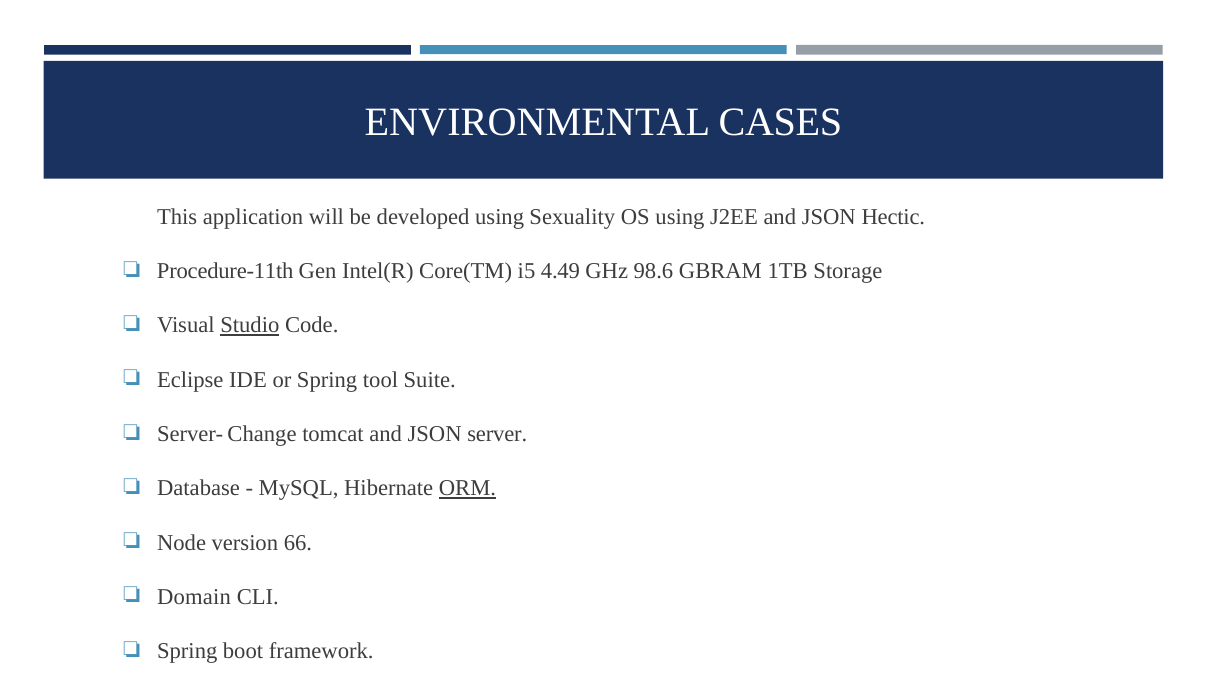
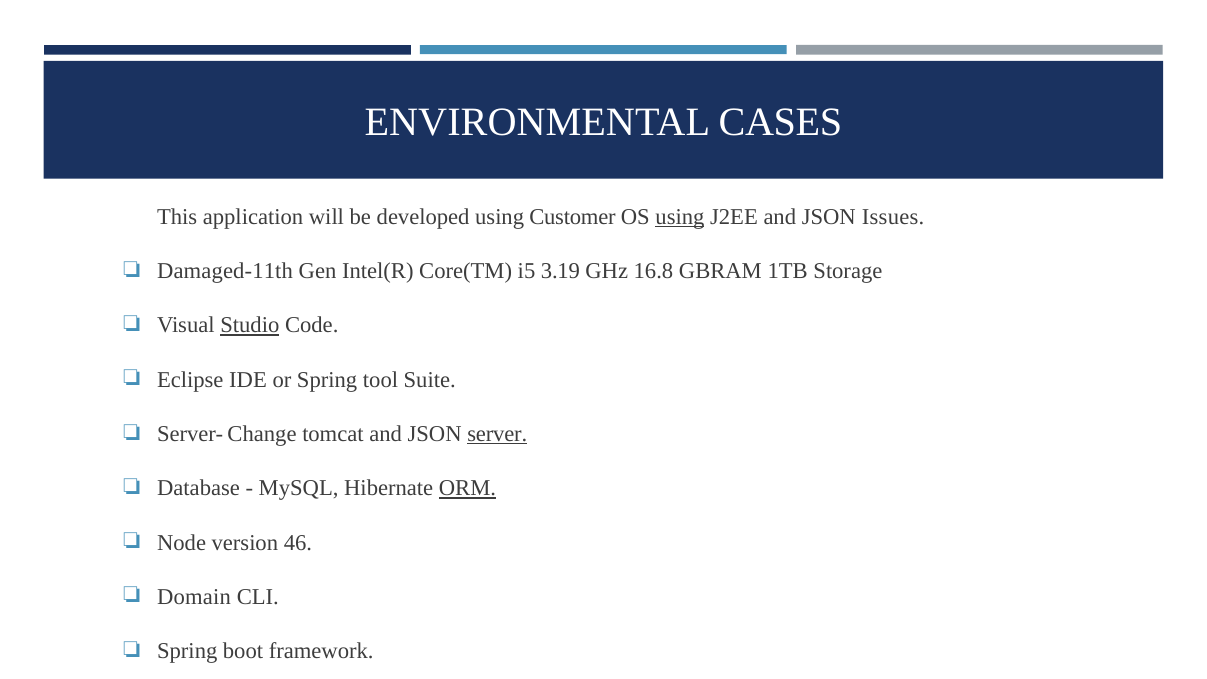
Sexuality: Sexuality -> Customer
using at (680, 217) underline: none -> present
Hectic: Hectic -> Issues
Procedure-11th: Procedure-11th -> Damaged-11th
4.49: 4.49 -> 3.19
98.6: 98.6 -> 16.8
server underline: none -> present
66: 66 -> 46
